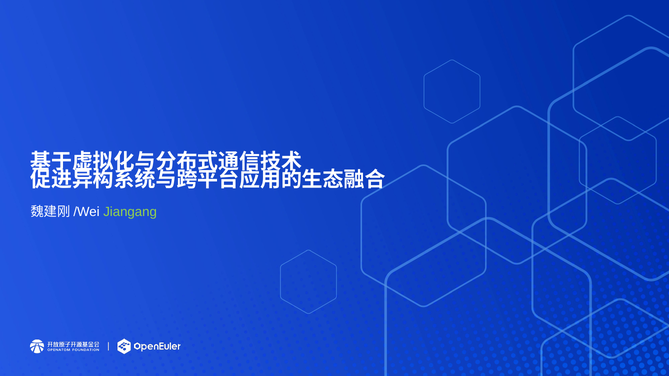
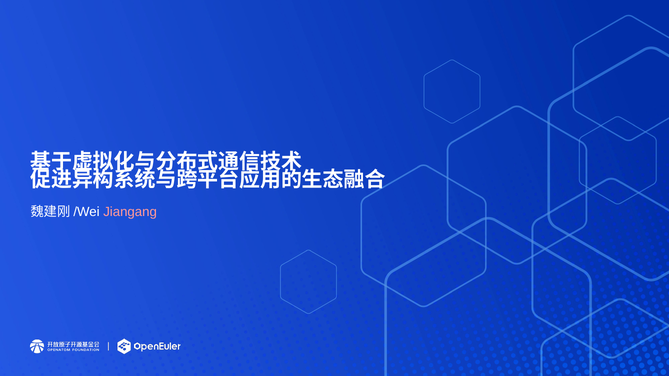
Jiangang colour: light green -> pink
